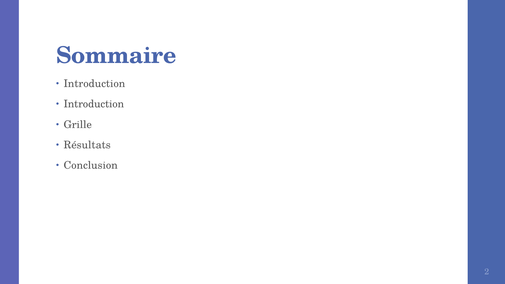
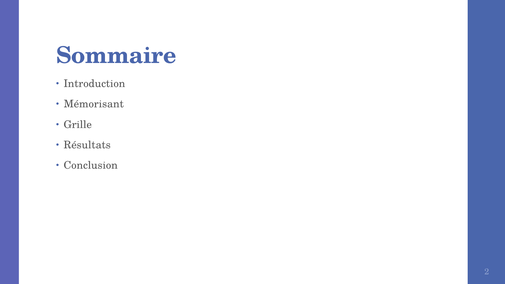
Introduction at (94, 104): Introduction -> Mémorisant
